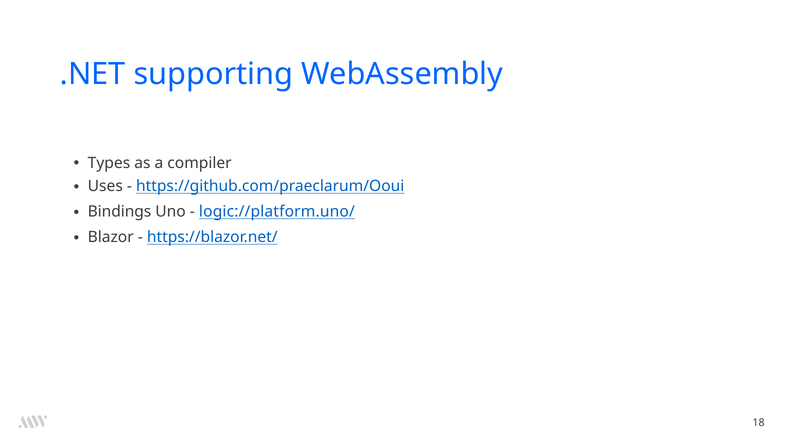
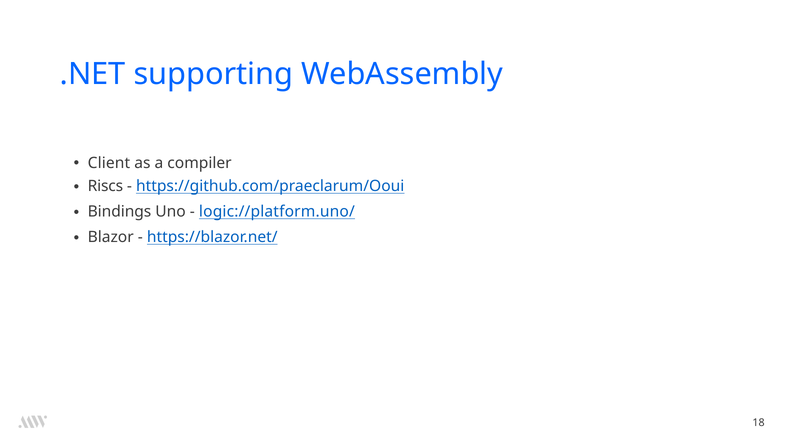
Types: Types -> Client
Uses: Uses -> Riscs
